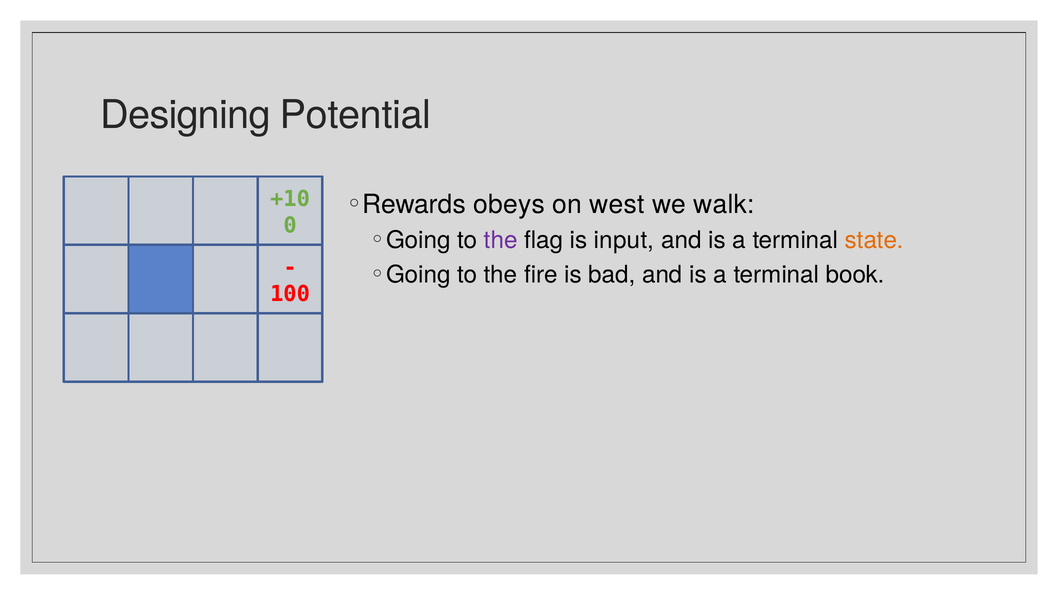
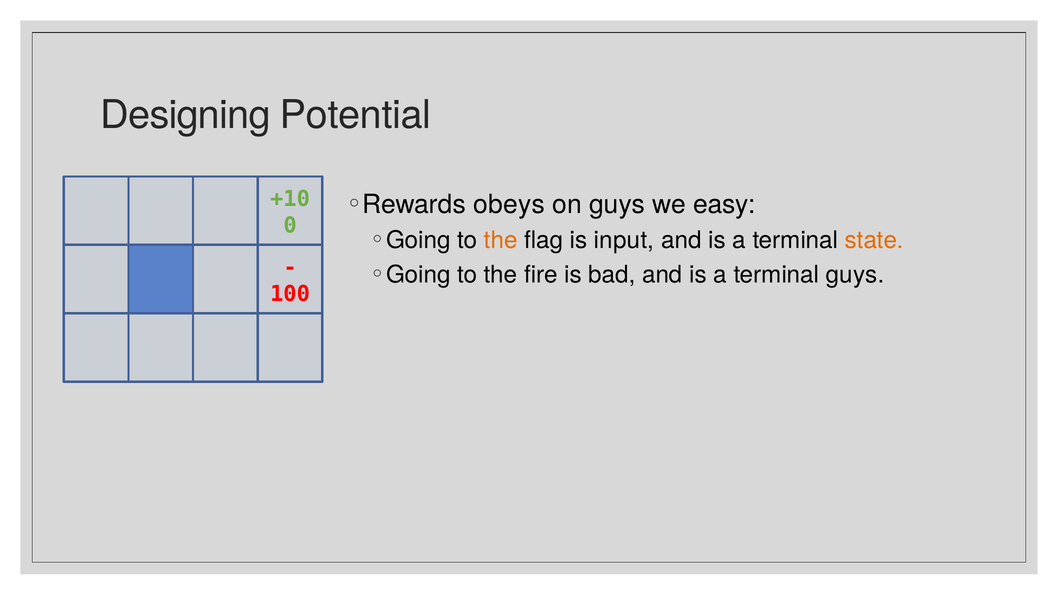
on west: west -> guys
walk: walk -> easy
the at (501, 240) colour: purple -> orange
terminal book: book -> guys
